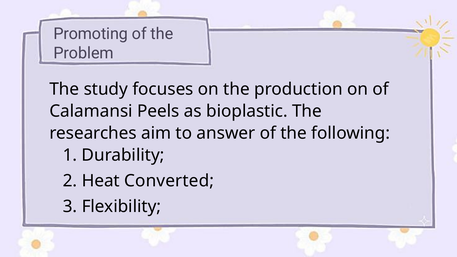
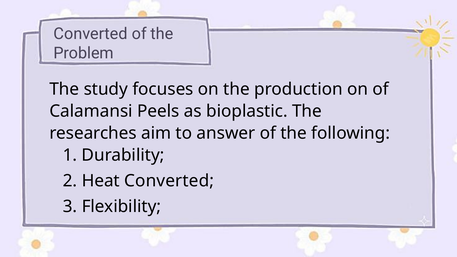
Promoting at (91, 34): Promoting -> Converted
